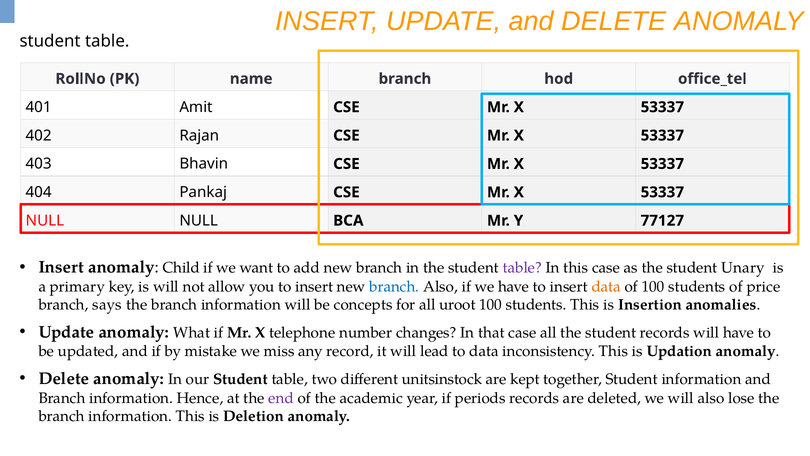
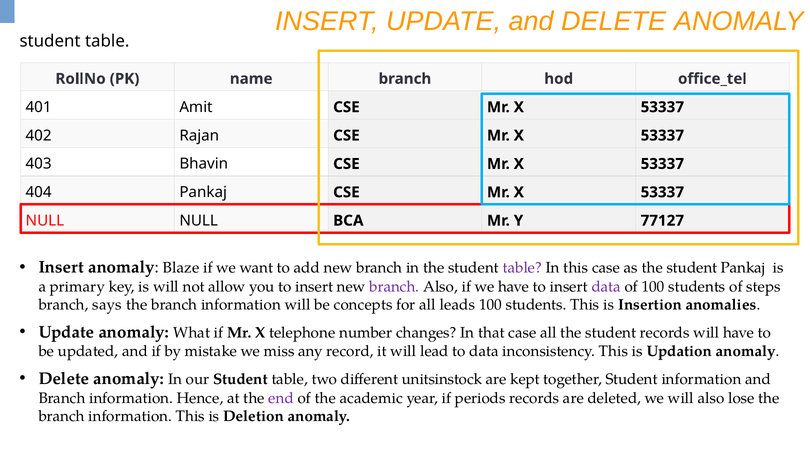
Child: Child -> Blaze
student Unary: Unary -> Pankaj
branch at (394, 286) colour: blue -> purple
data at (606, 286) colour: orange -> purple
price: price -> steps
uroot: uroot -> leads
